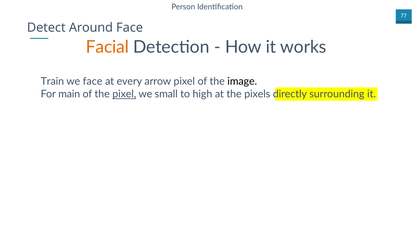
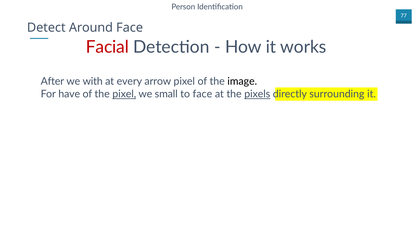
Facial colour: orange -> red
Train: Train -> After
we face: face -> with
main: main -> have
to high: high -> face
pixels underline: none -> present
